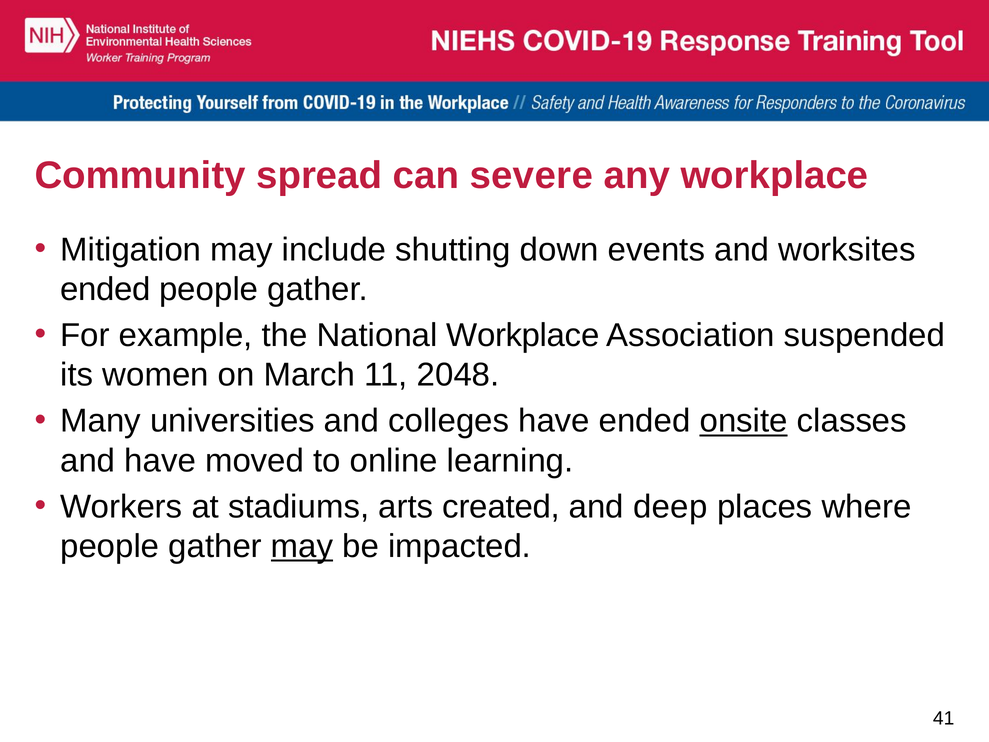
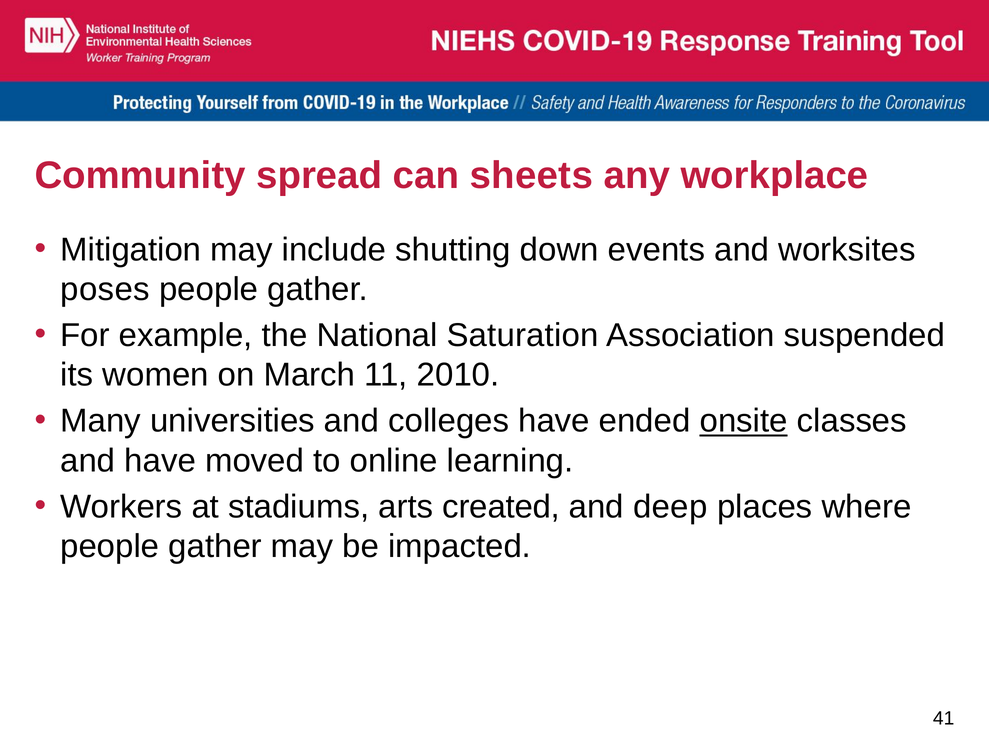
severe: severe -> sheets
ended at (105, 289): ended -> poses
National Workplace: Workplace -> Saturation
2048: 2048 -> 2010
may at (302, 546) underline: present -> none
